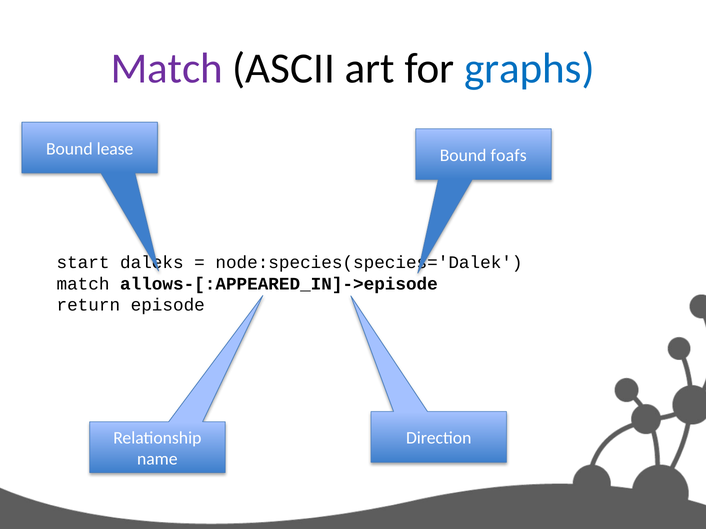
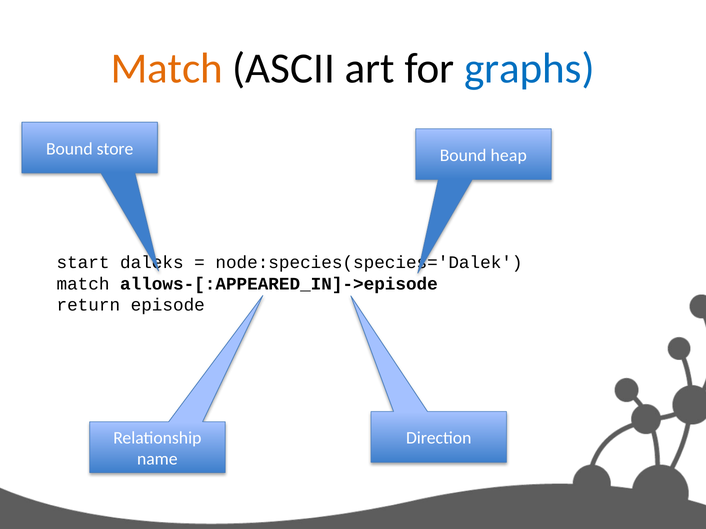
Match at (167, 68) colour: purple -> orange
lease: lease -> store
foafs: foafs -> heap
